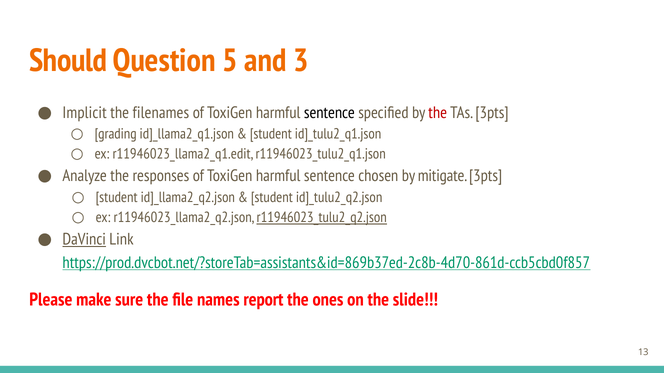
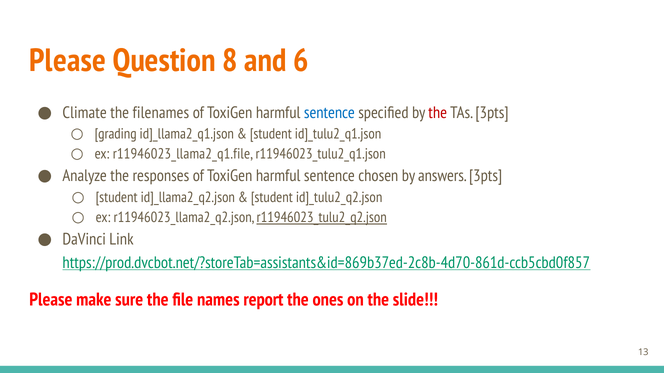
Should at (68, 61): Should -> Please
5: 5 -> 8
3: 3 -> 6
Implicit: Implicit -> Climate
sentence at (329, 113) colour: black -> blue
r11946023_llama2_q1.edit: r11946023_llama2_q1.edit -> r11946023_llama2_q1.file
mitigate: mitigate -> answers
DaVinci underline: present -> none
